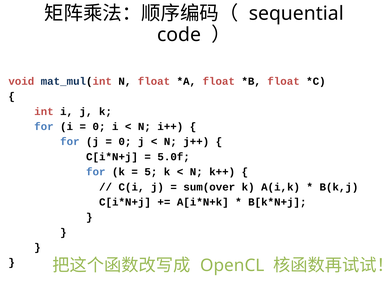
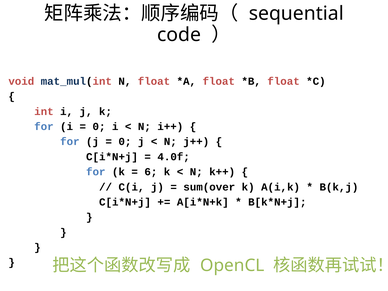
5.0f: 5.0f -> 4.0f
5: 5 -> 6
